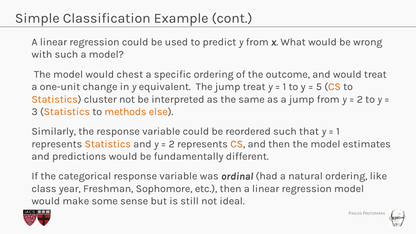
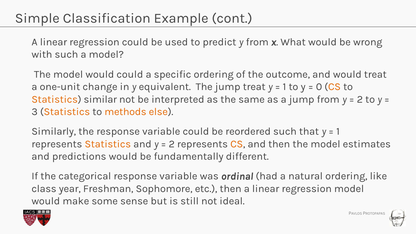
would chest: chest -> could
5: 5 -> 0
cluster: cluster -> similar
